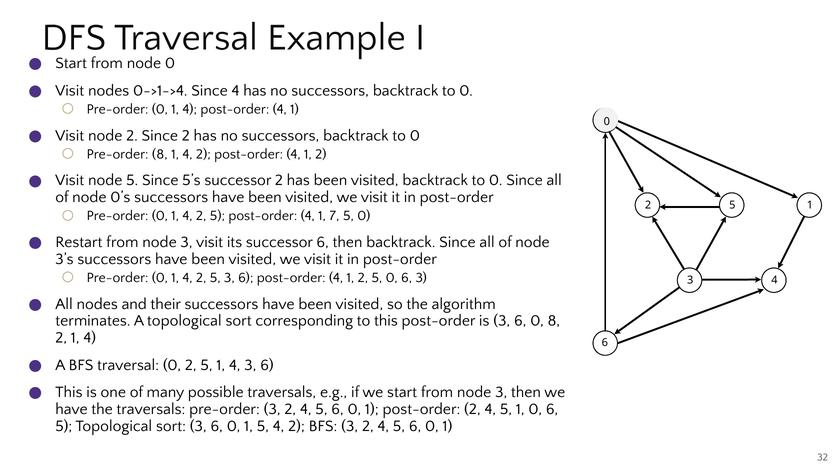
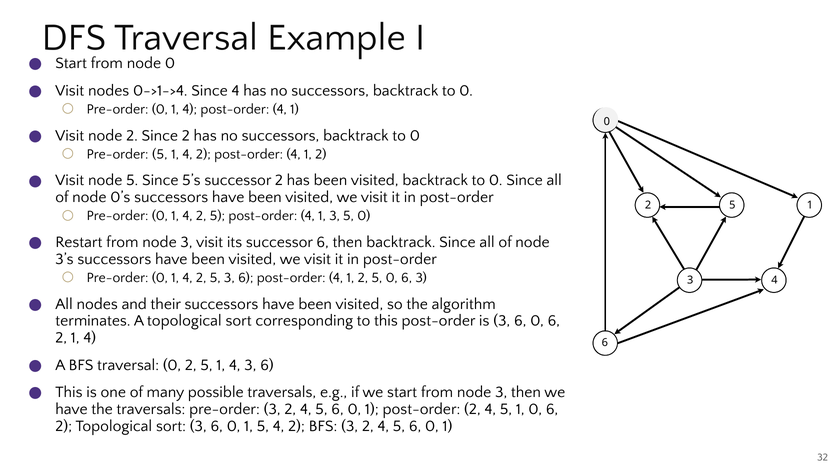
Pre-order 8: 8 -> 5
1 7: 7 -> 3
6 0 8: 8 -> 6
5 at (64, 426): 5 -> 2
